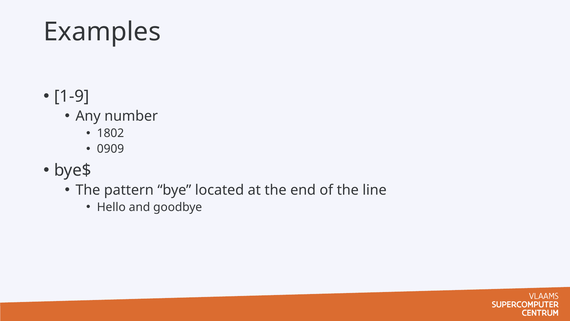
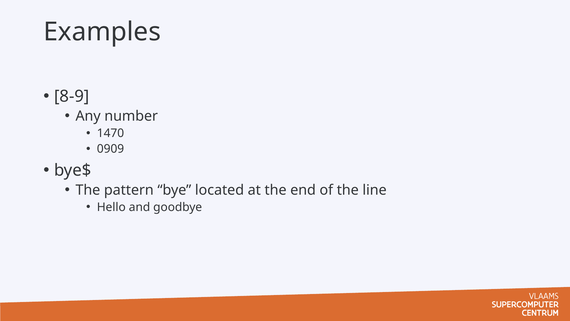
1-9: 1-9 -> 8-9
1802: 1802 -> 1470
